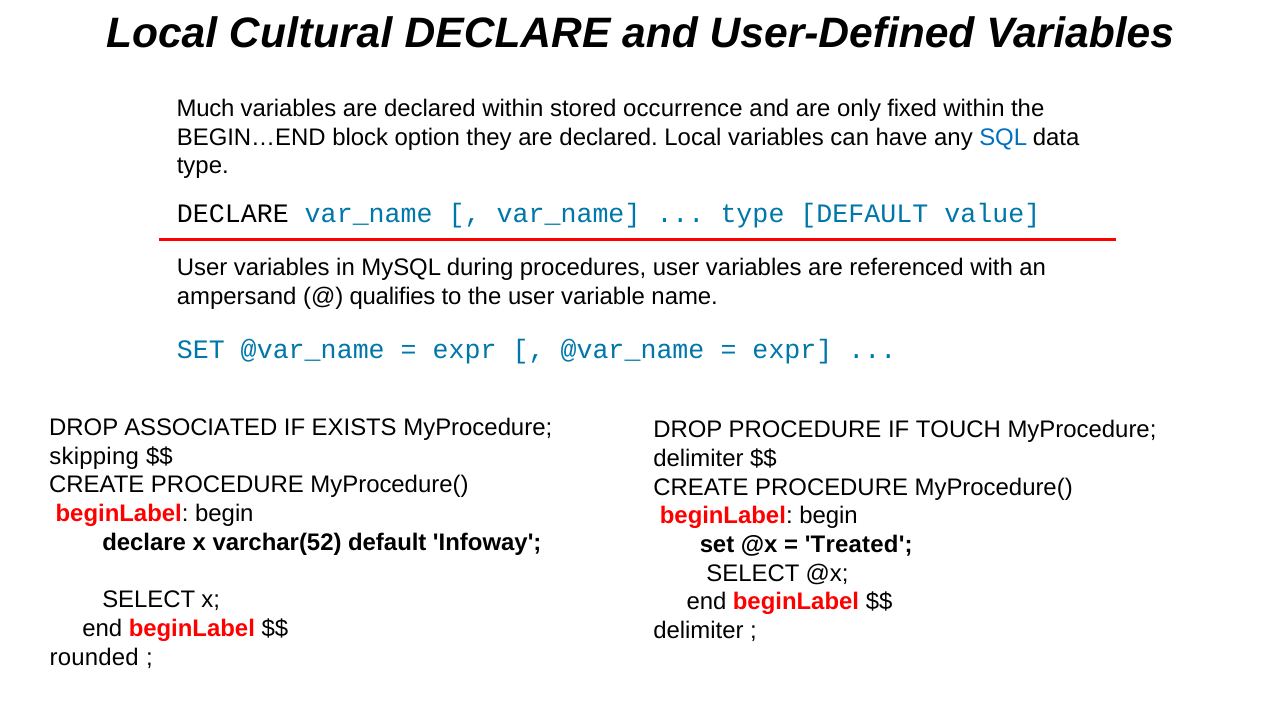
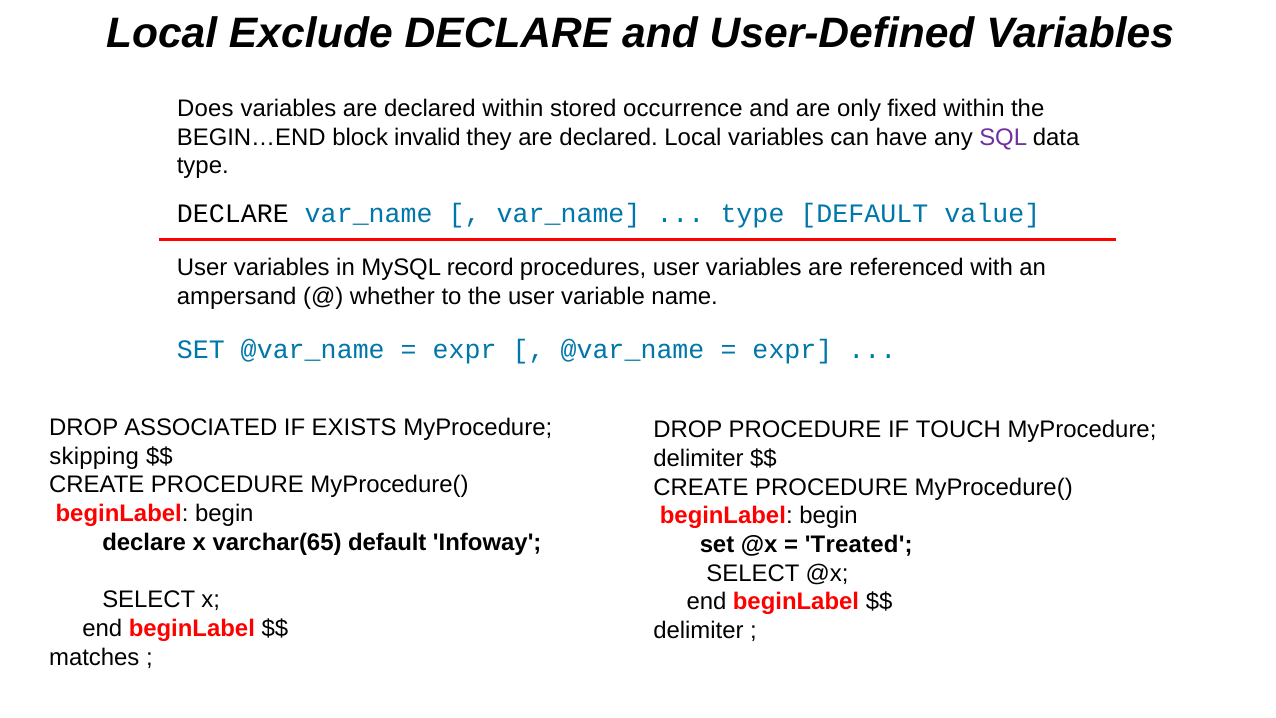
Cultural: Cultural -> Exclude
Much: Much -> Does
option: option -> invalid
SQL colour: blue -> purple
during: during -> record
qualifies: qualifies -> whether
varchar(52: varchar(52 -> varchar(65
rounded: rounded -> matches
